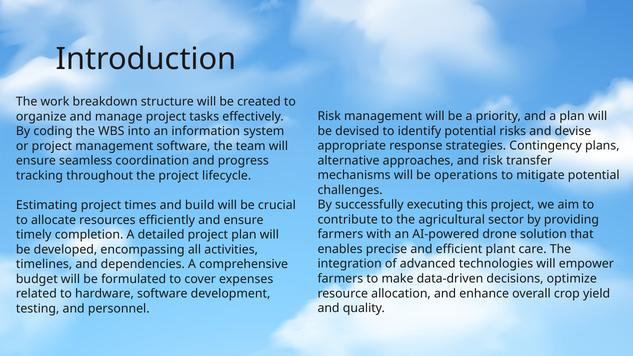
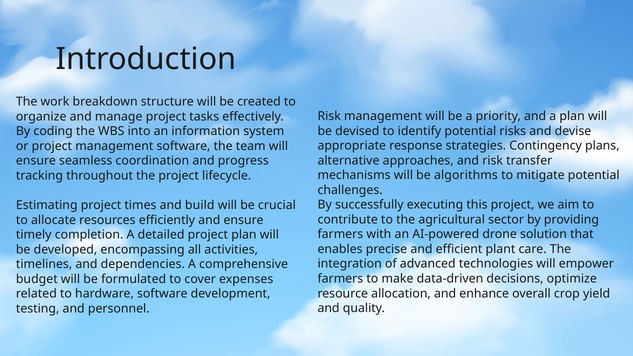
operations: operations -> algorithms
